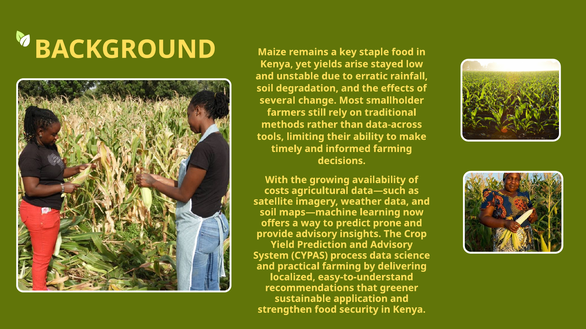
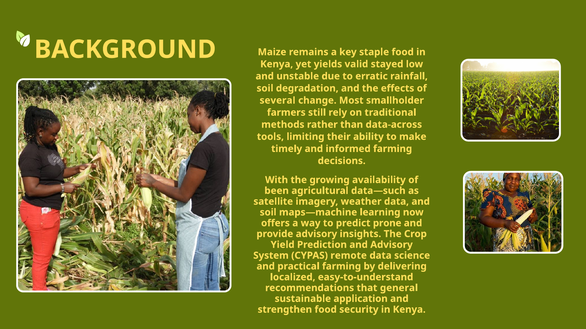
arise: arise -> valid
costs: costs -> been
process: process -> remote
greener: greener -> general
